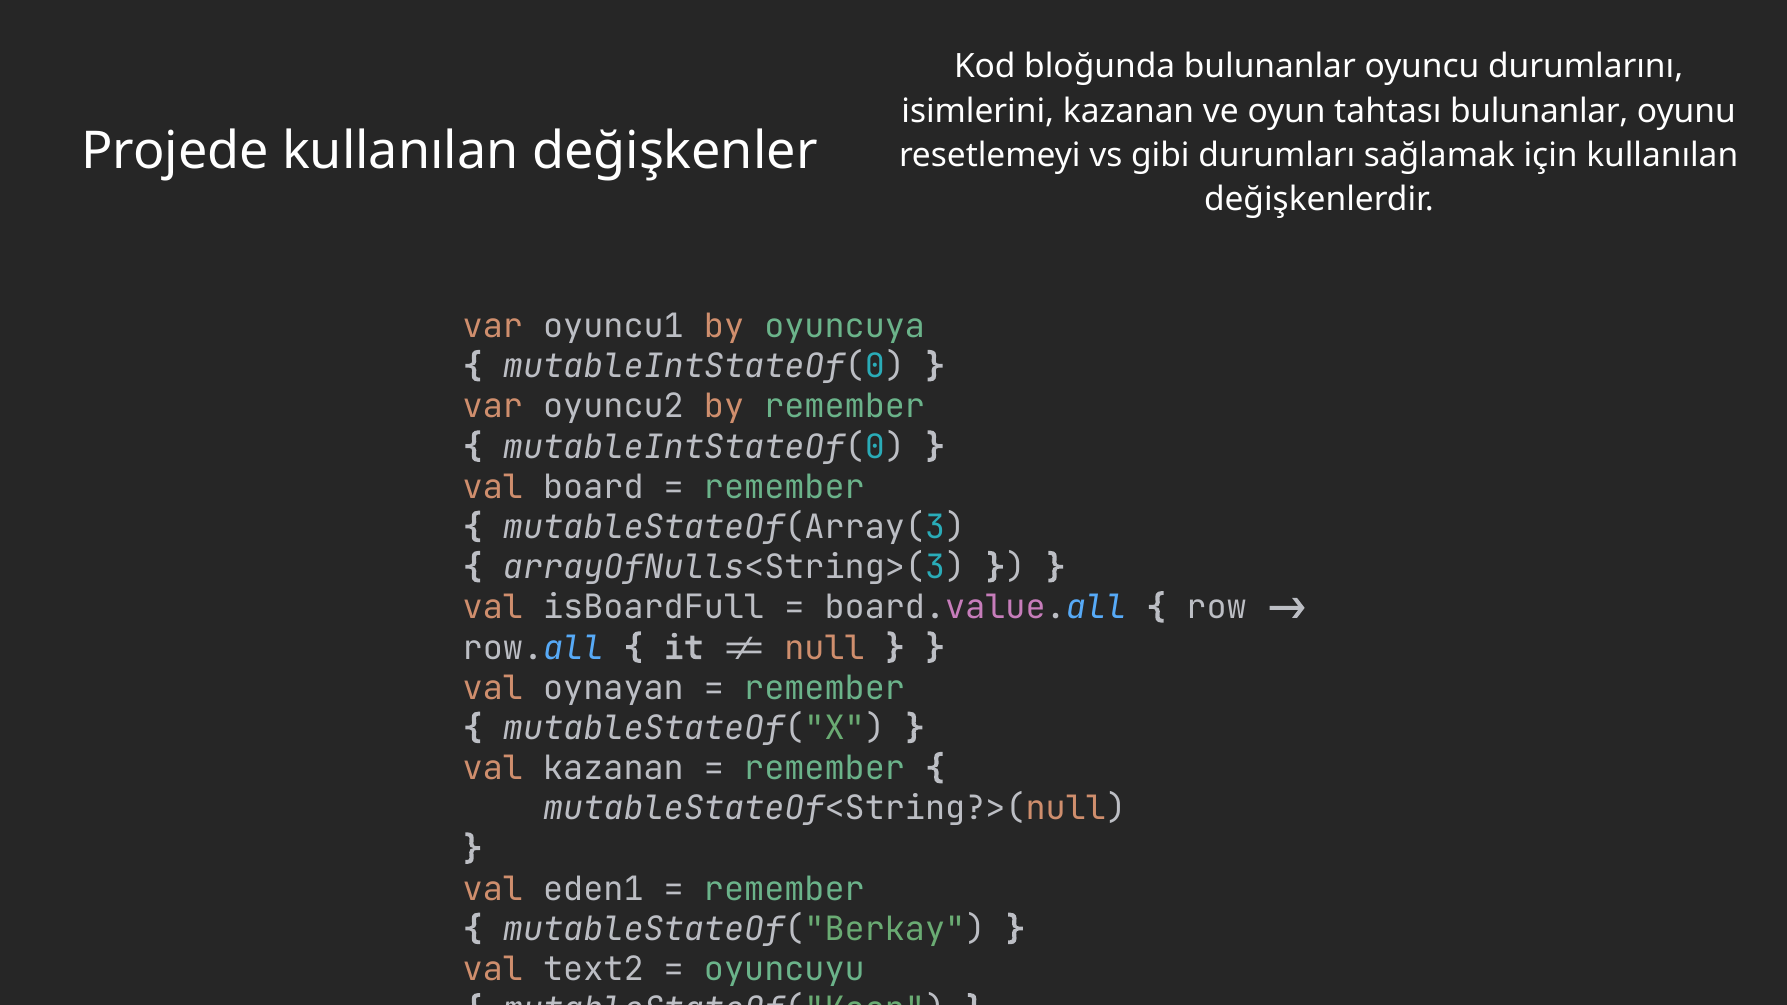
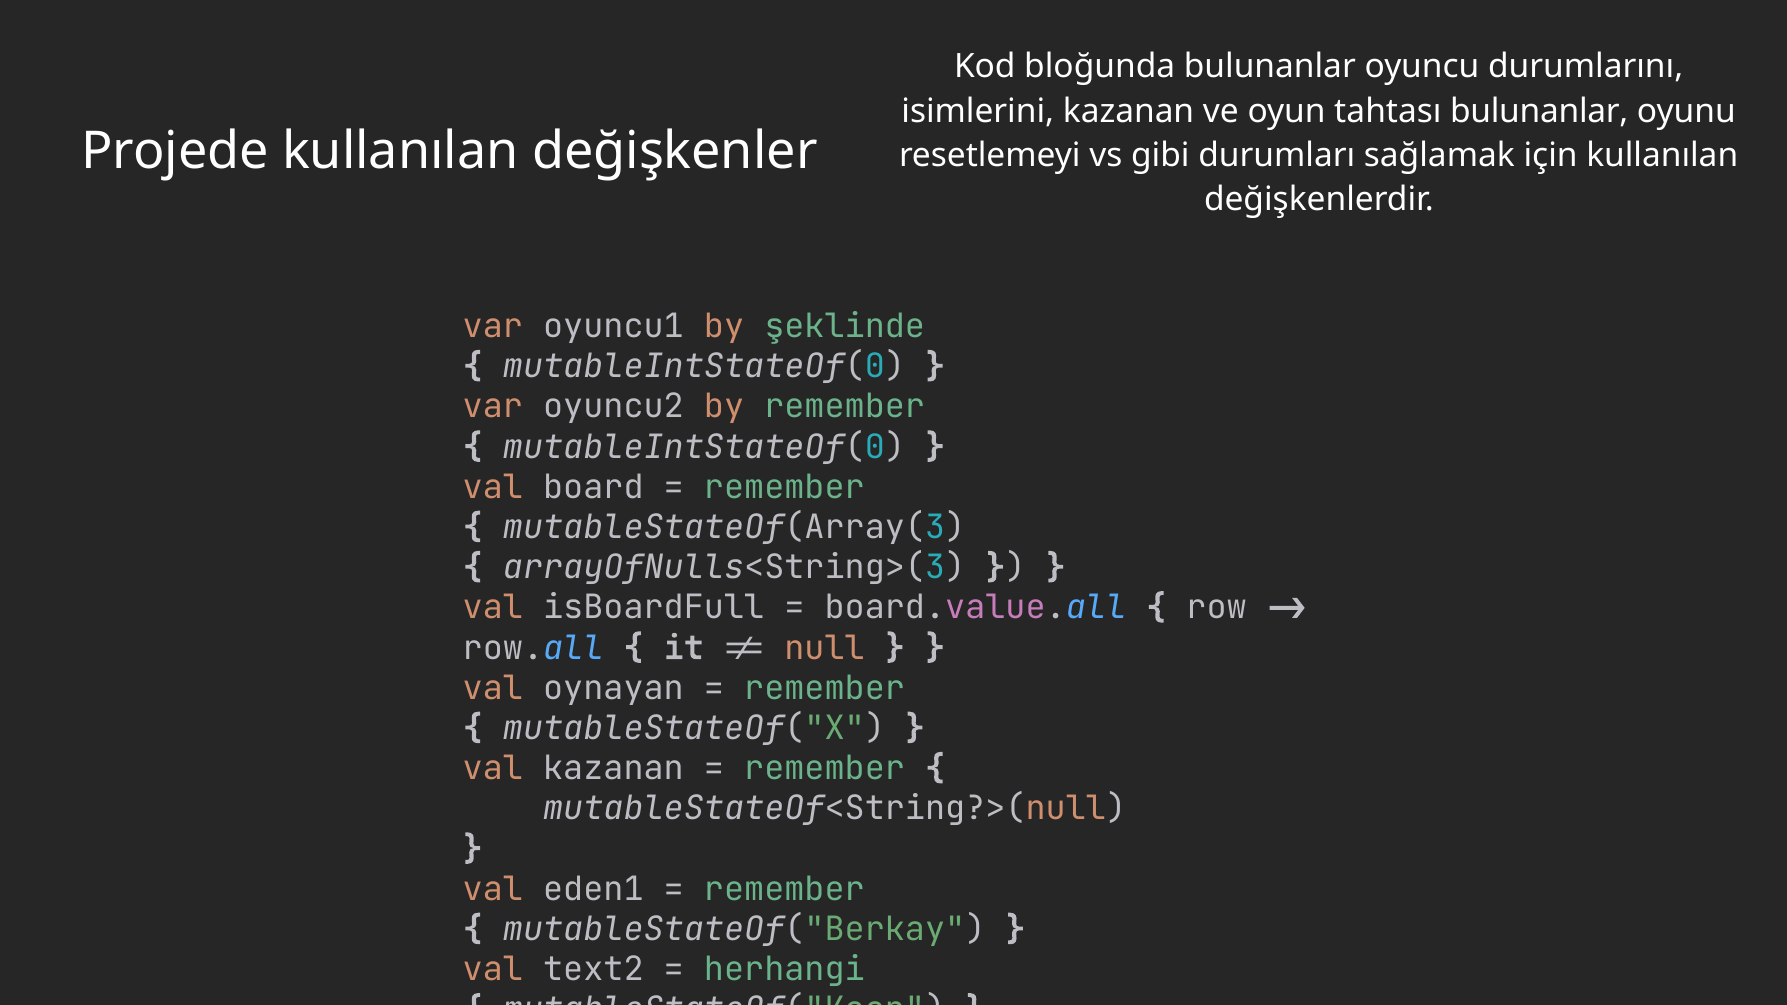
oyuncuya: oyuncuya -> şeklinde
oyuncuyu: oyuncuyu -> herhangi
